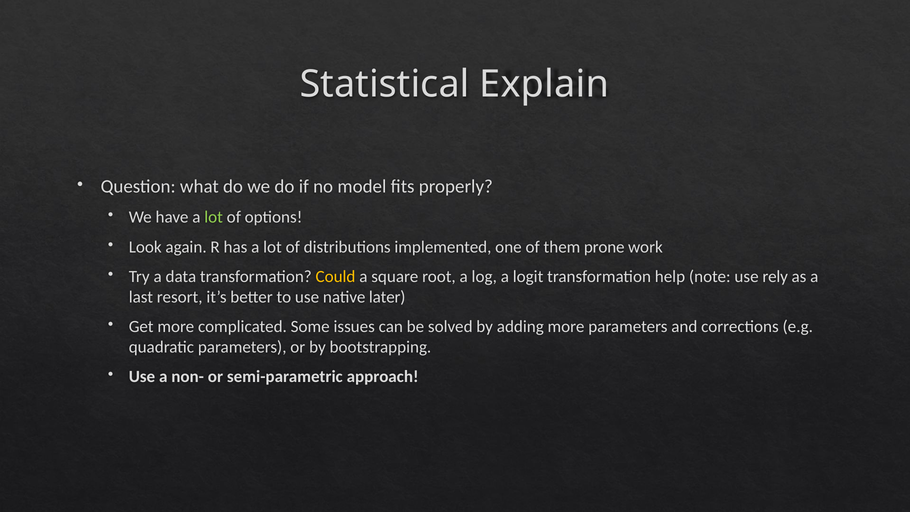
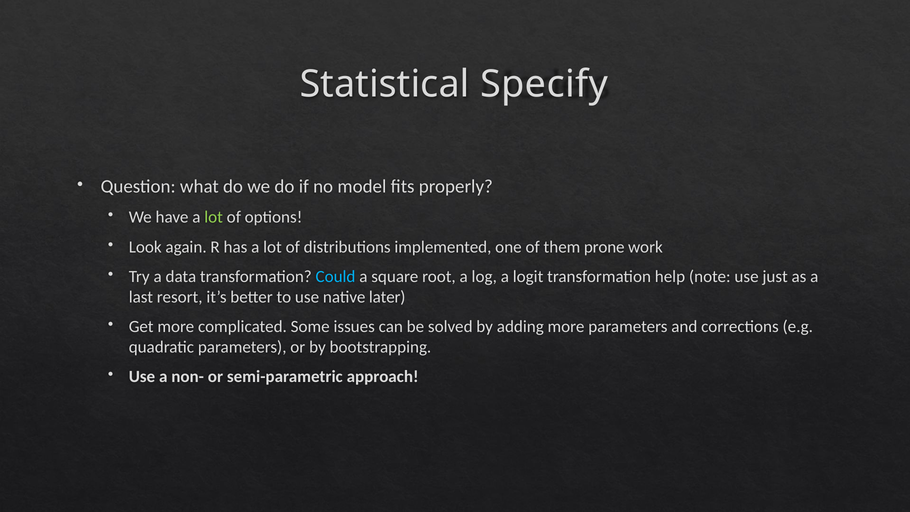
Explain: Explain -> Specify
Could colour: yellow -> light blue
rely: rely -> just
